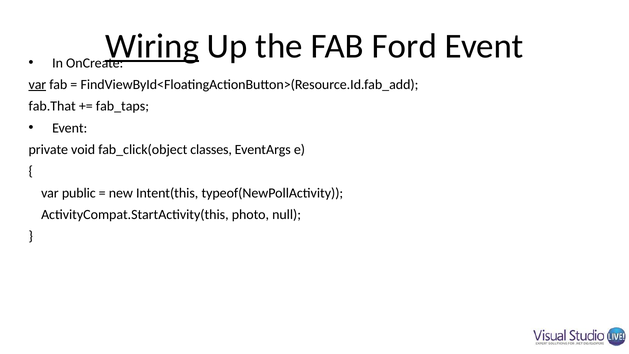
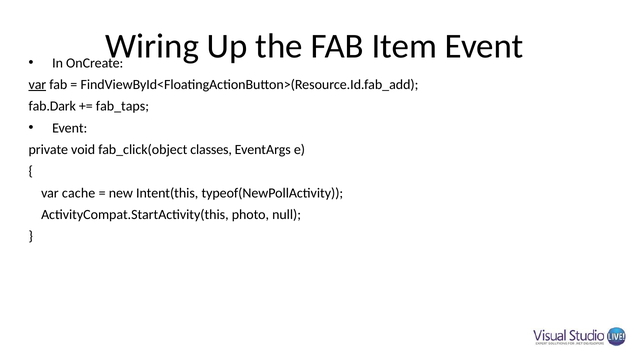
Wiring underline: present -> none
Ford: Ford -> Item
fab.That: fab.That -> fab.Dark
public: public -> cache
